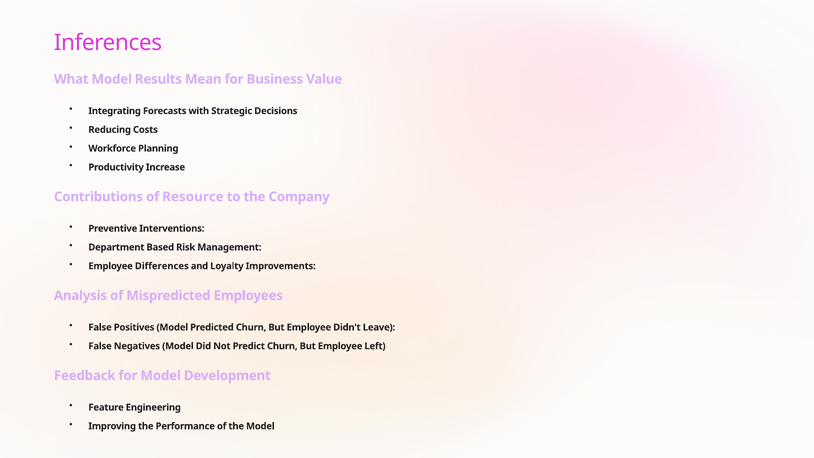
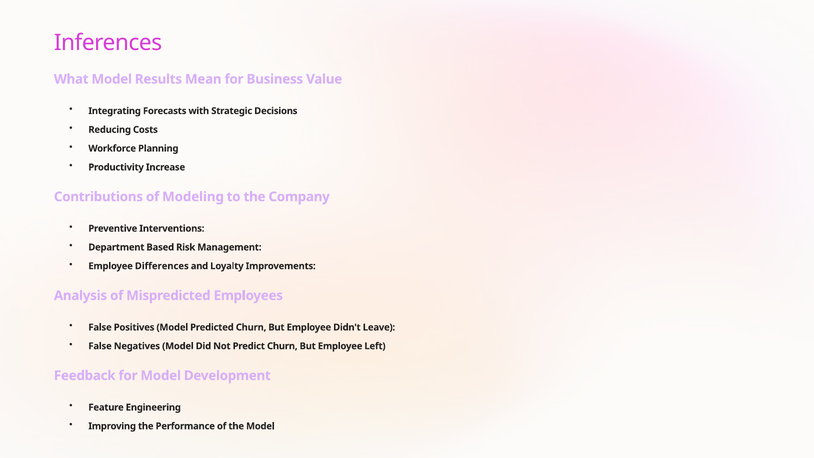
Resource: Resource -> Modeling
